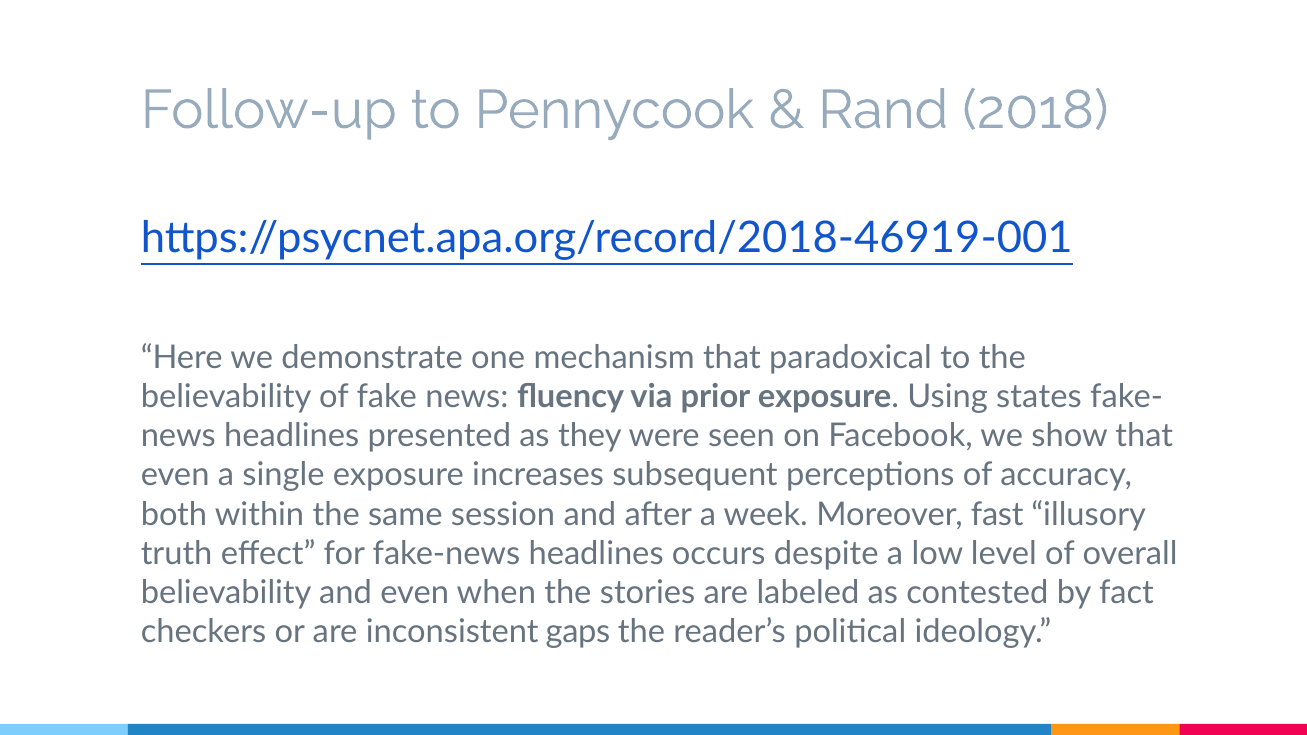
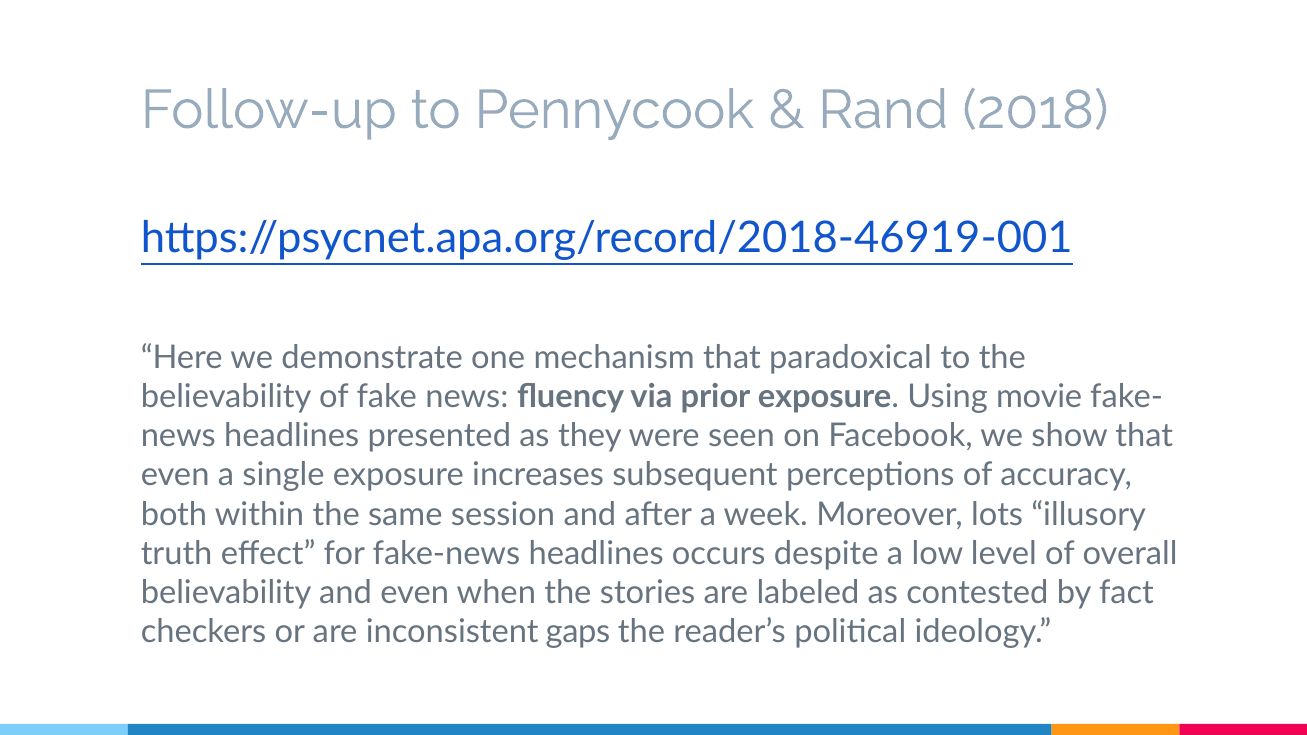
states: states -> movie
fast: fast -> lots
